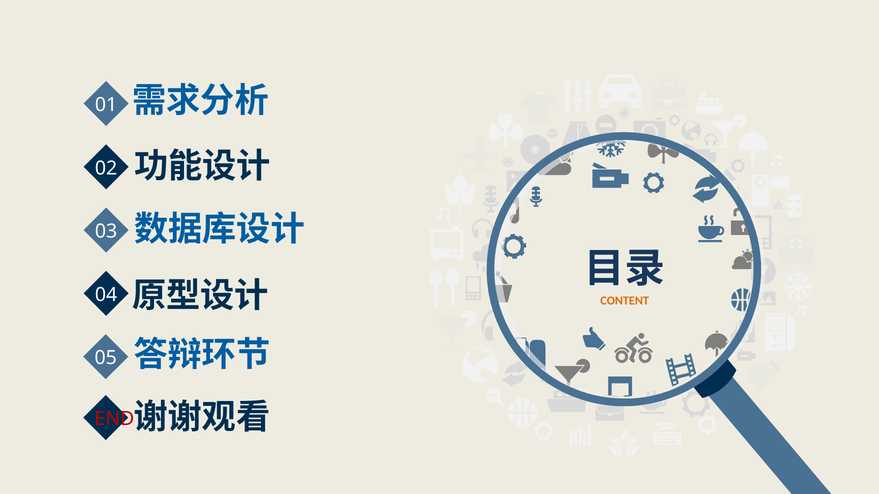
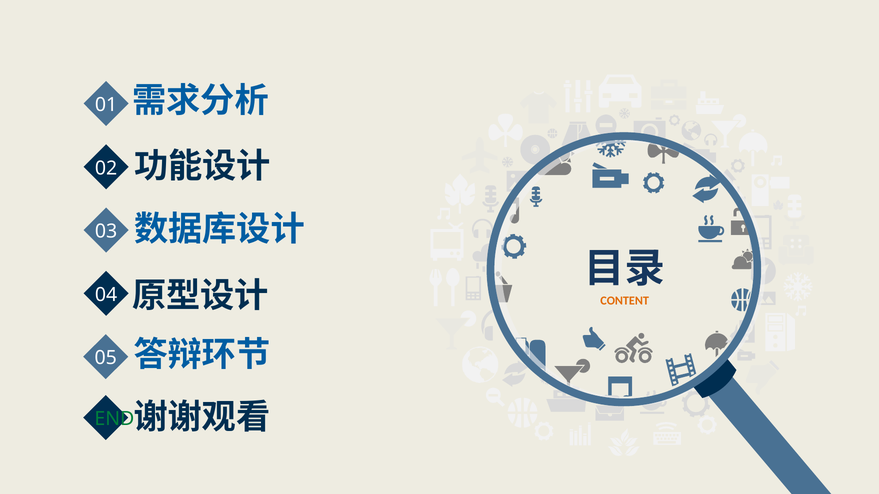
END colour: red -> green
